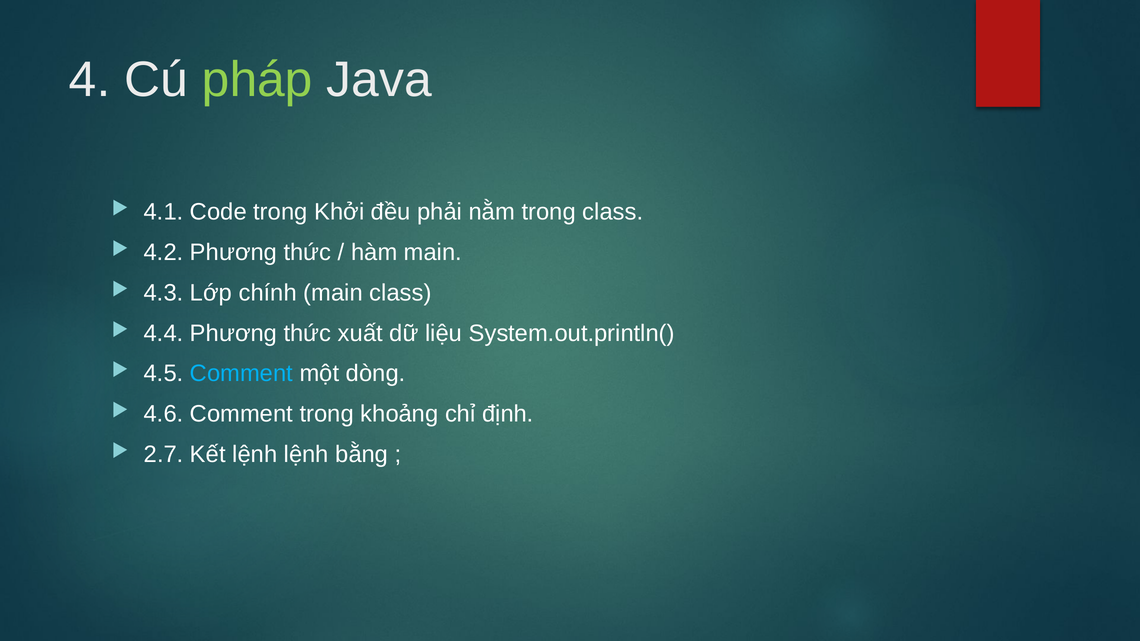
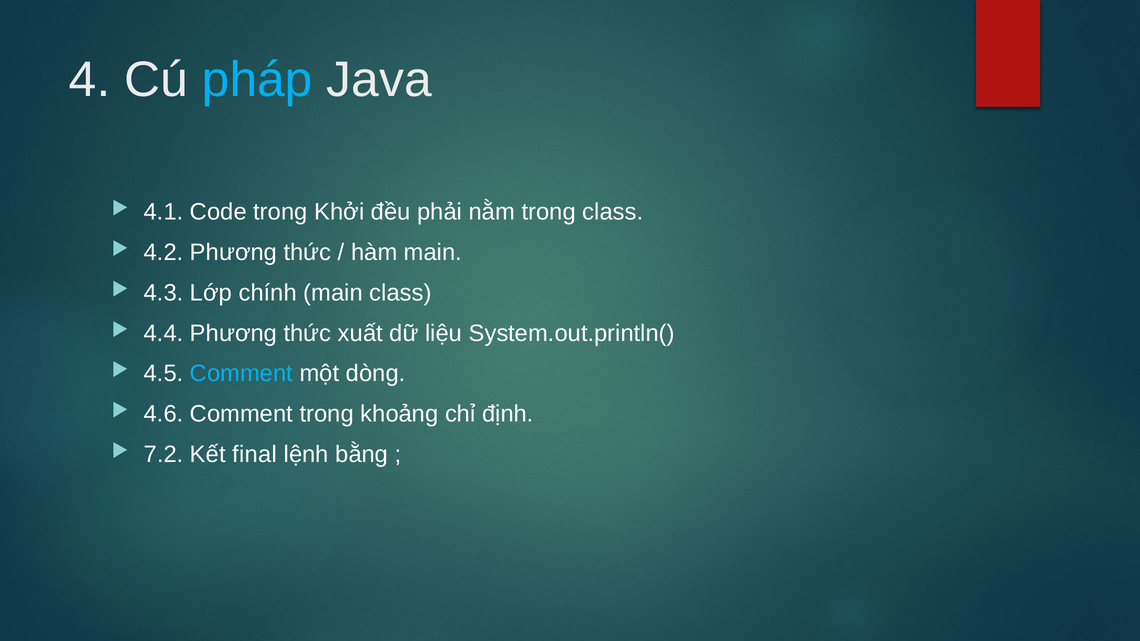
pháp colour: light green -> light blue
2.7: 2.7 -> 7.2
Kết lệnh: lệnh -> final
